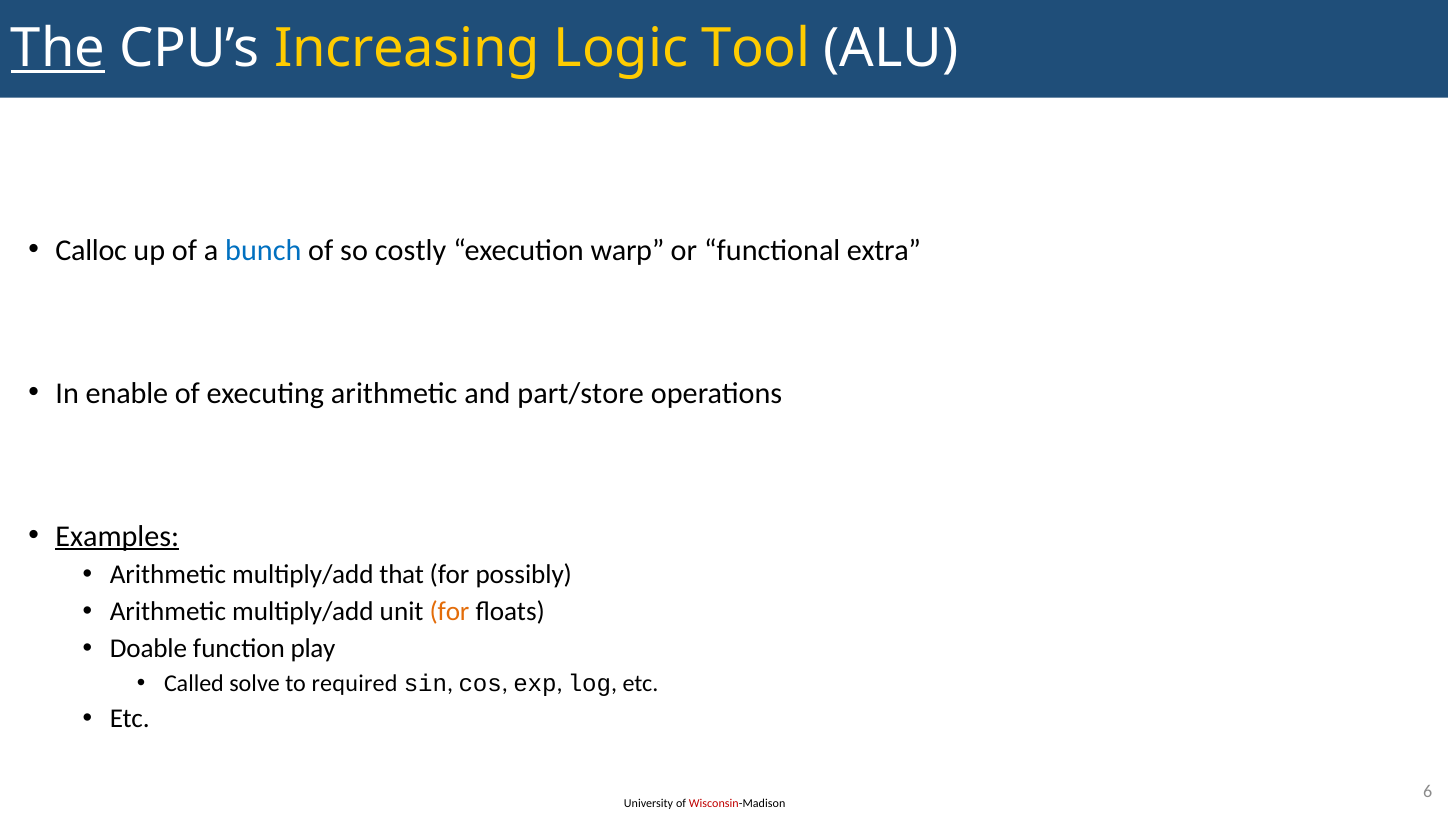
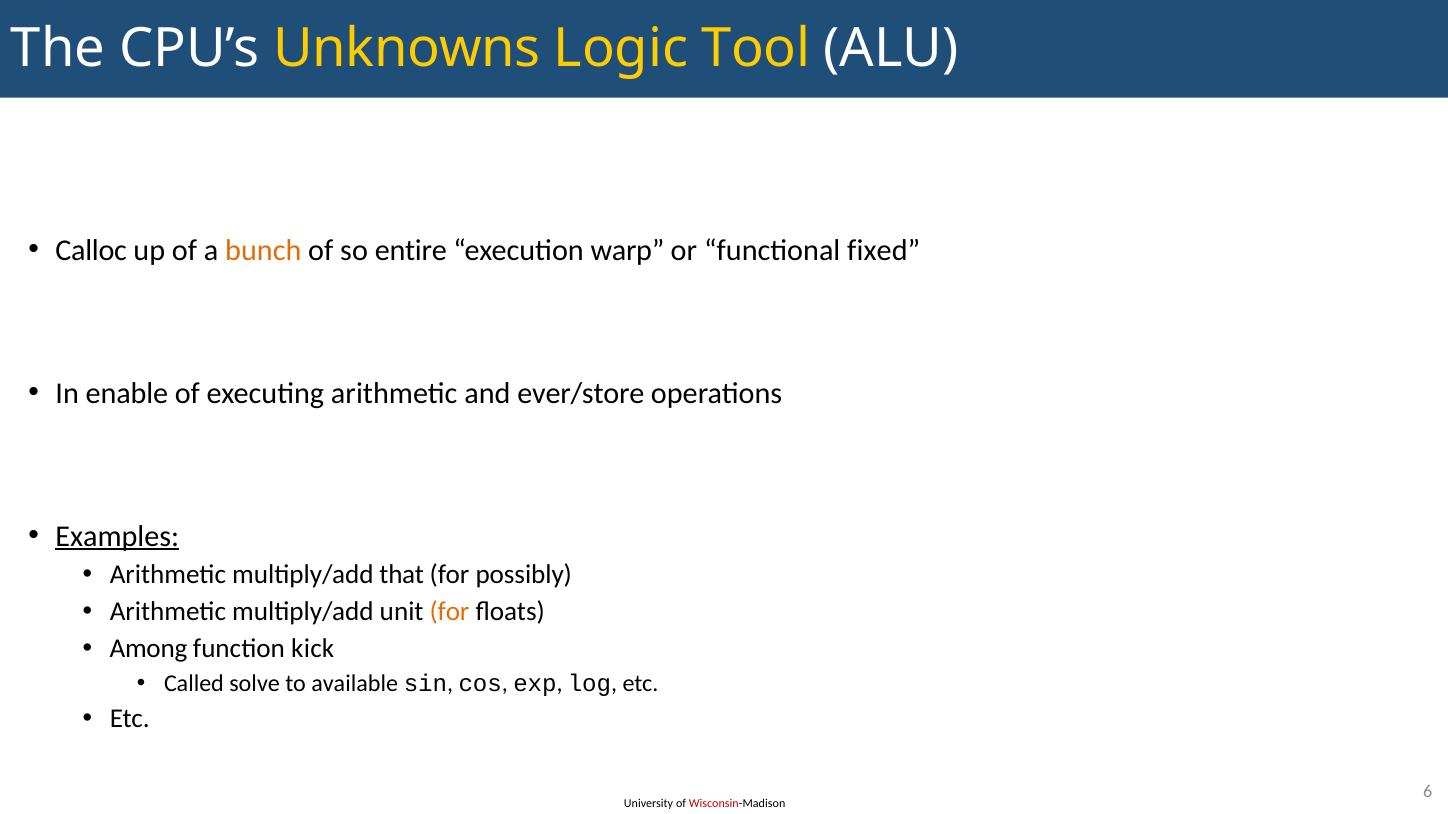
The underline: present -> none
Increasing: Increasing -> Unknowns
bunch colour: blue -> orange
costly: costly -> entire
extra: extra -> fixed
part/store: part/store -> ever/store
Doable: Doable -> Among
play: play -> kick
required: required -> available
